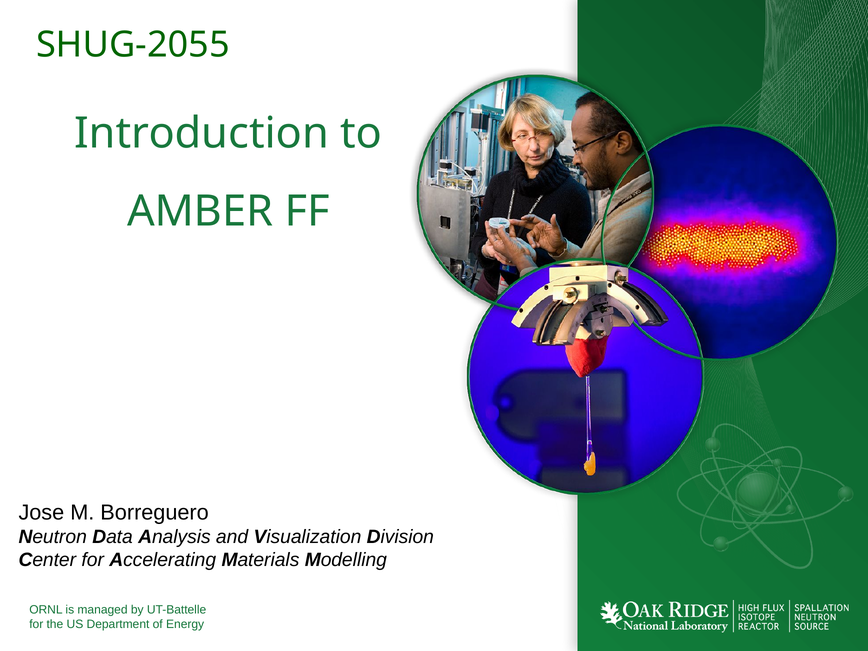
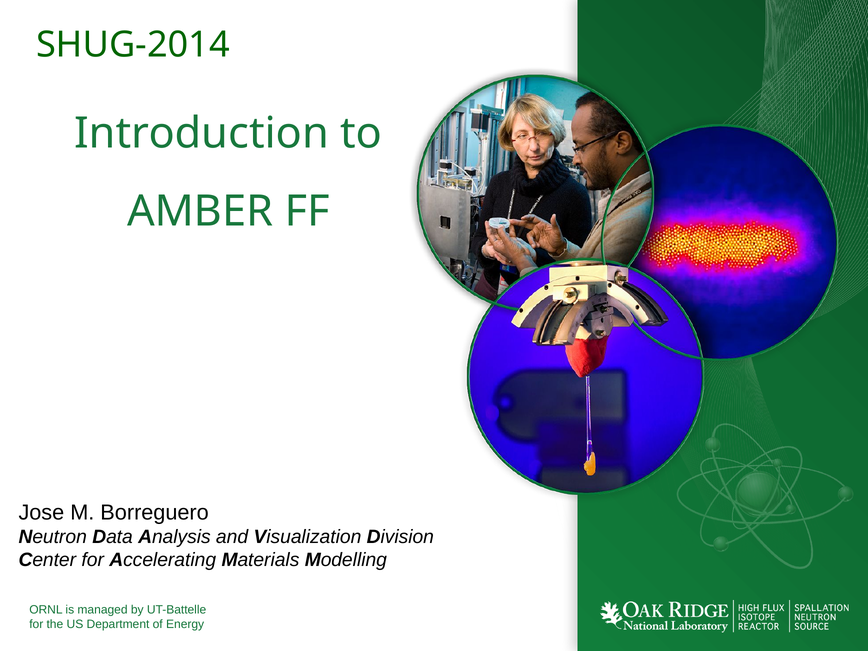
SHUG-2055: SHUG-2055 -> SHUG-2014
